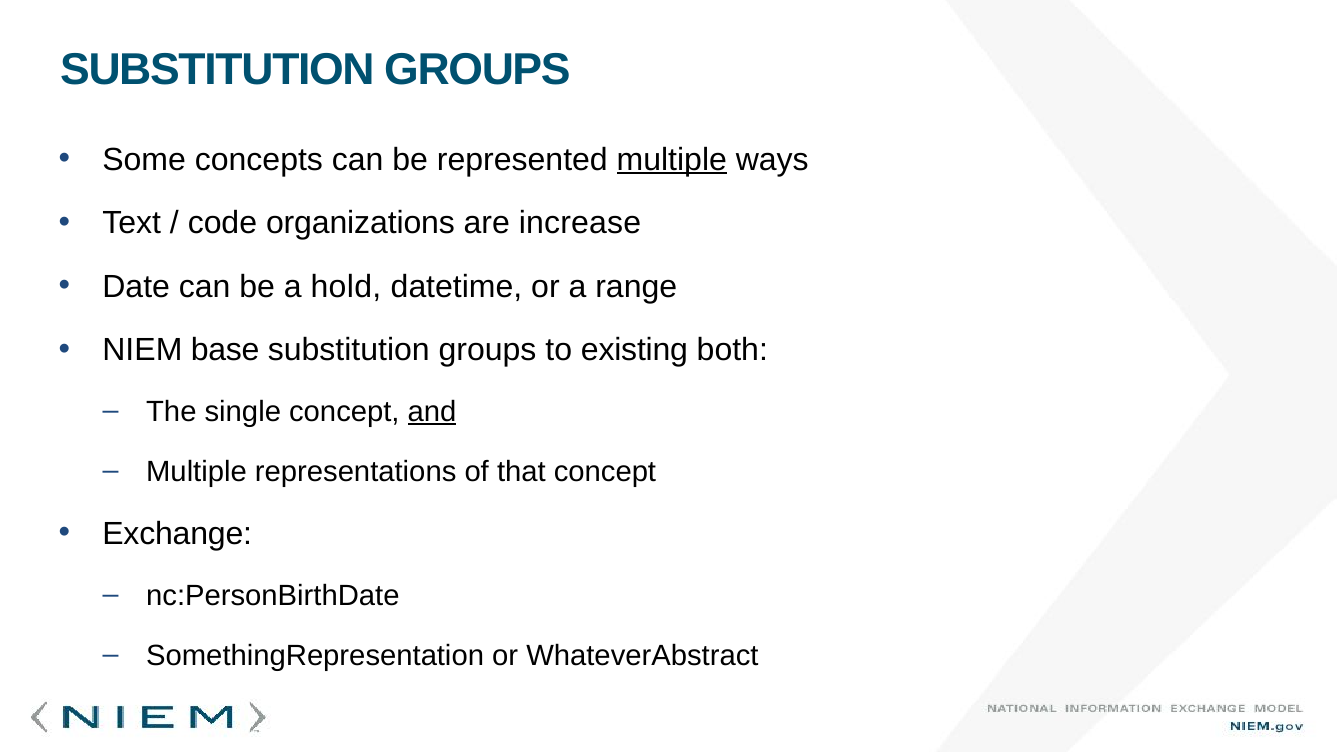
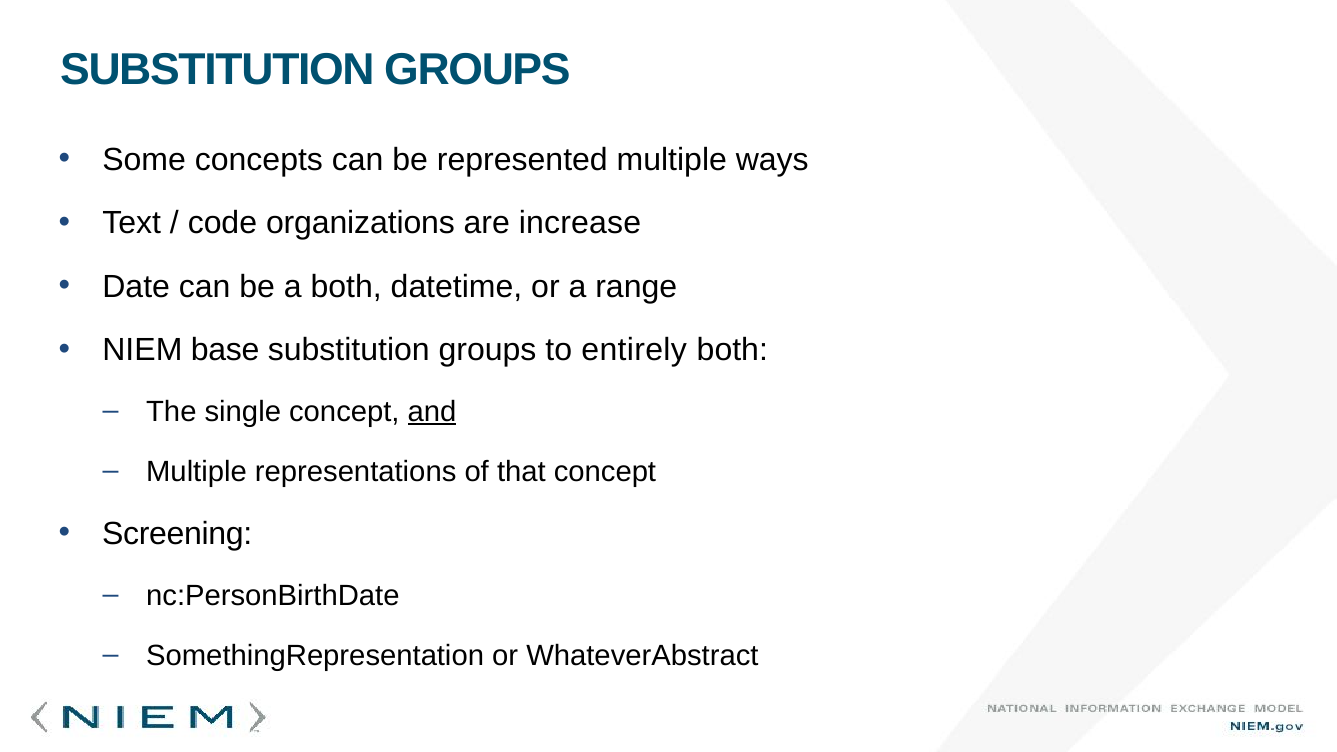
multiple at (672, 160) underline: present -> none
a hold: hold -> both
existing: existing -> entirely
Exchange: Exchange -> Screening
